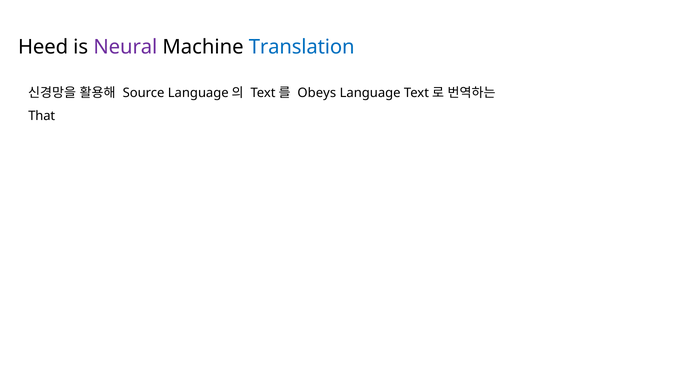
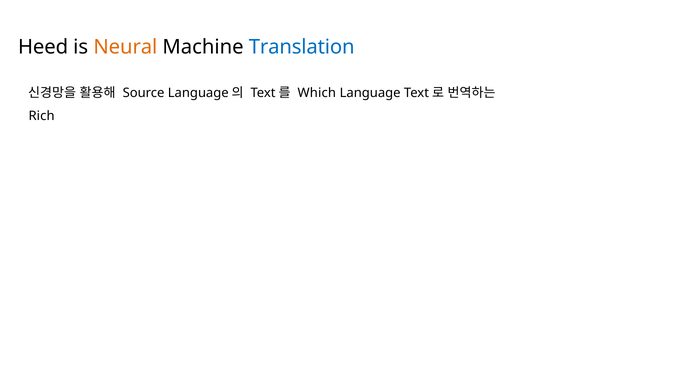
Neural colour: purple -> orange
Obeys: Obeys -> Which
That: That -> Rich
